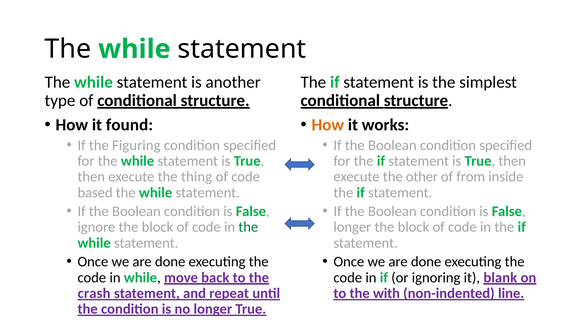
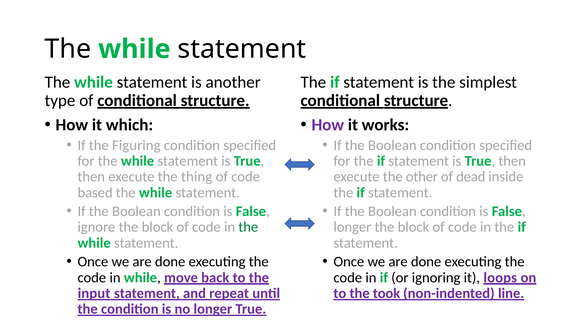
found: found -> which
How at (328, 125) colour: orange -> purple
from: from -> dead
blank: blank -> loops
crash: crash -> input
with: with -> took
